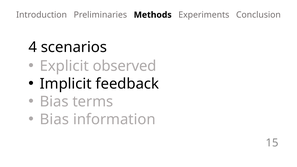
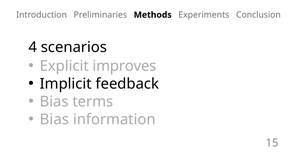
observed: observed -> improves
